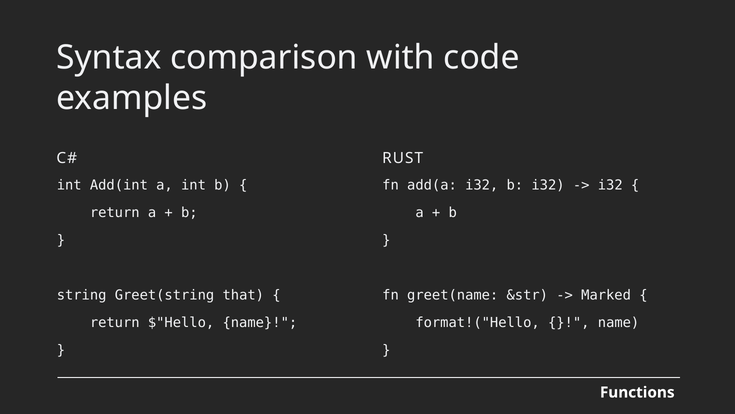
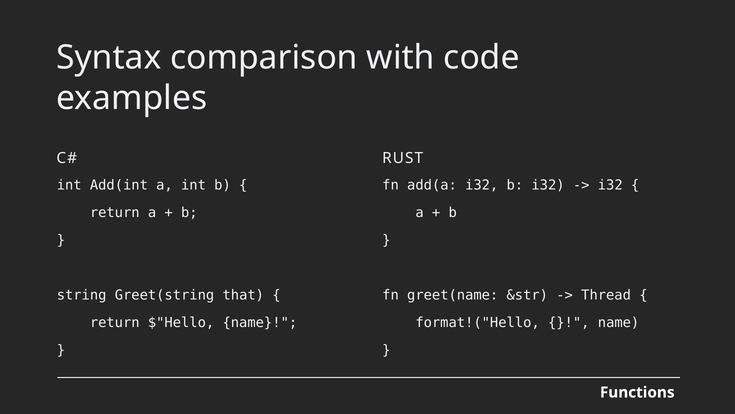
Marked: Marked -> Thread
